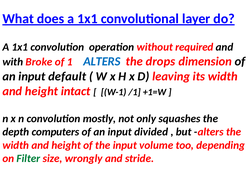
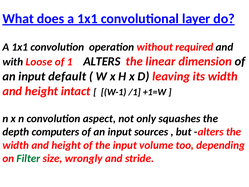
Broke: Broke -> Loose
ALTERS at (102, 61) colour: blue -> black
drops: drops -> linear
mostly: mostly -> aspect
divided: divided -> sources
